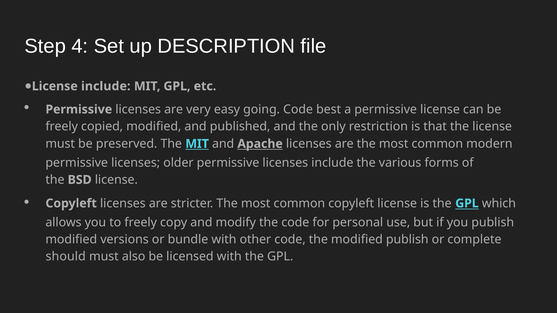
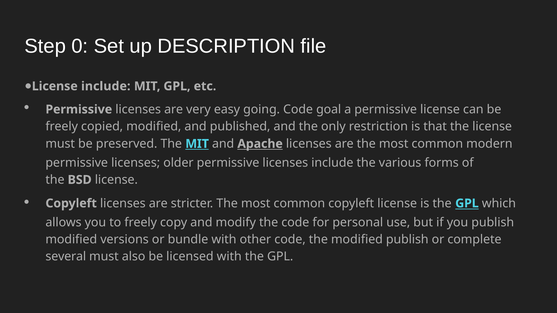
4: 4 -> 0
best: best -> goal
should: should -> several
